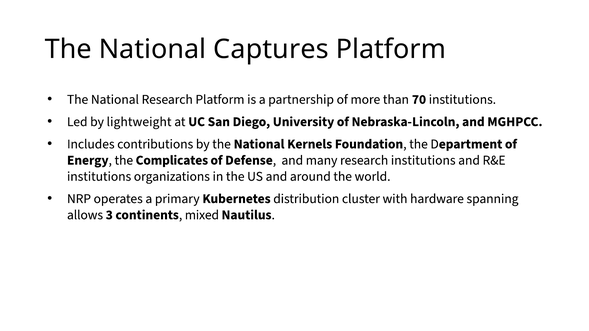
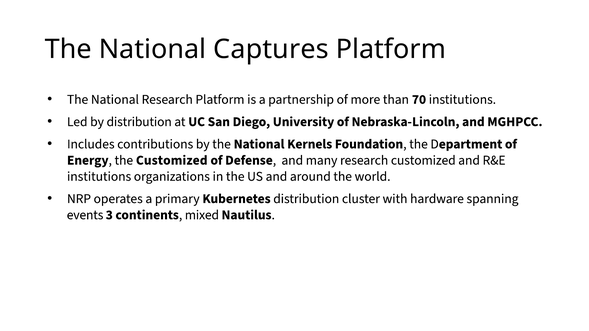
by lightweight: lightweight -> distribution
the Complicates: Complicates -> Customized
research institutions: institutions -> customized
allows: allows -> events
